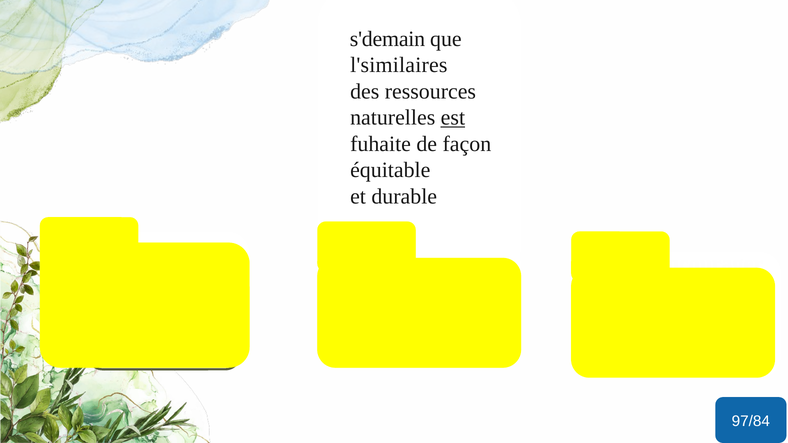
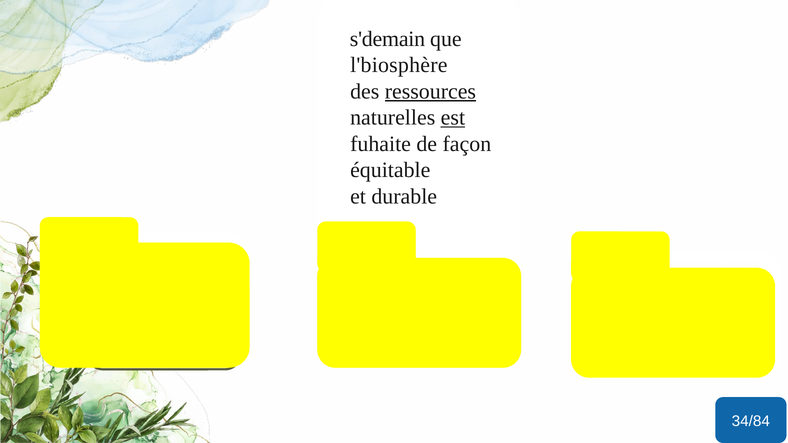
l'similaires: l'similaires -> l'biosphère
ressources underline: none -> present
97/84: 97/84 -> 34/84
